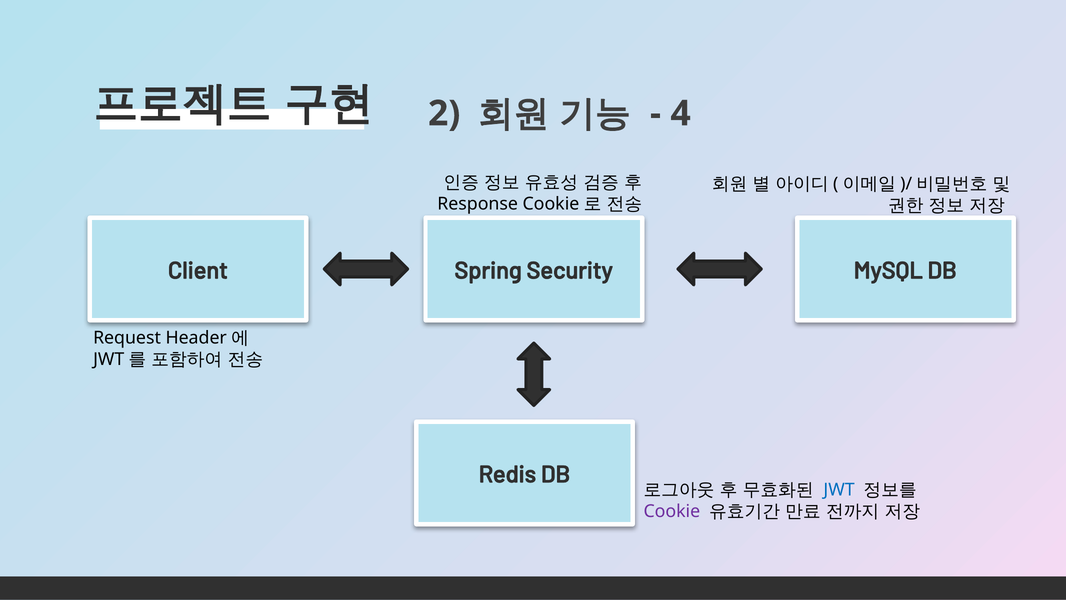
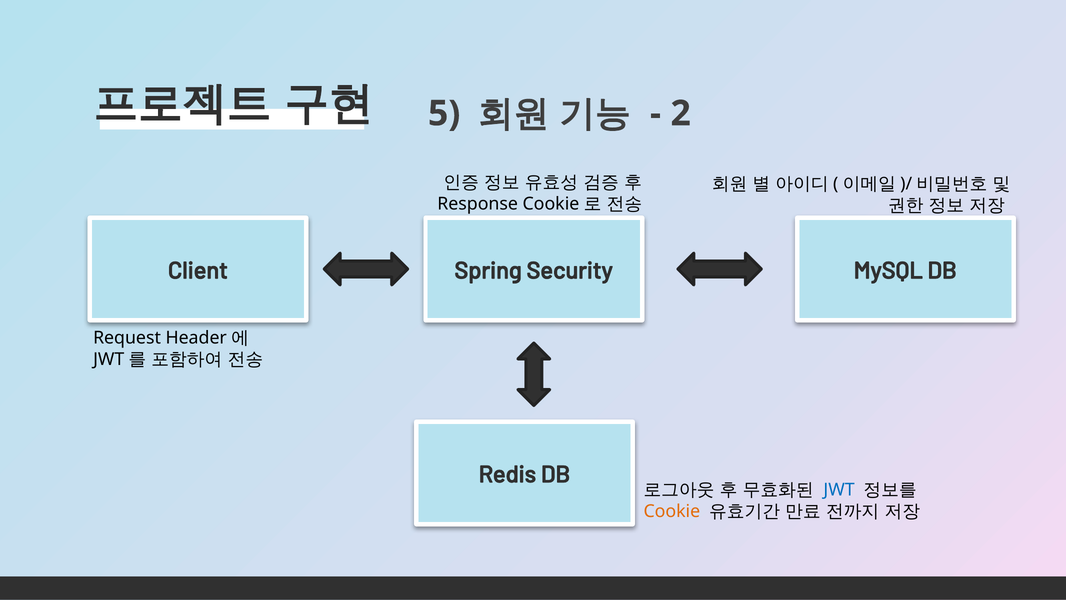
2: 2 -> 5
4: 4 -> 2
Cookie colour: purple -> orange
